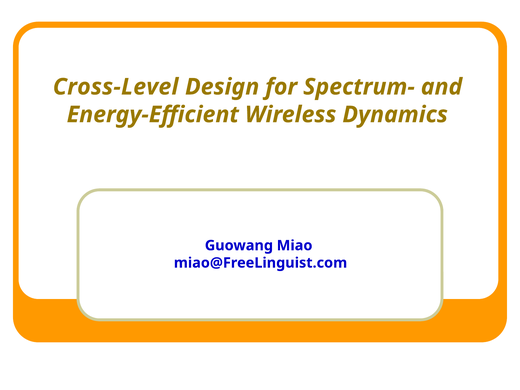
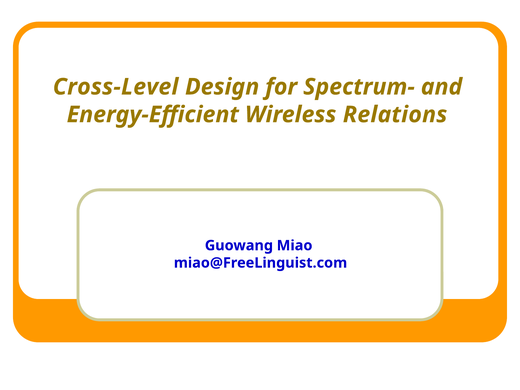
Dynamics: Dynamics -> Relations
